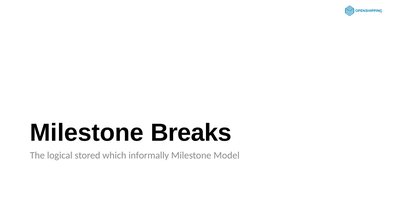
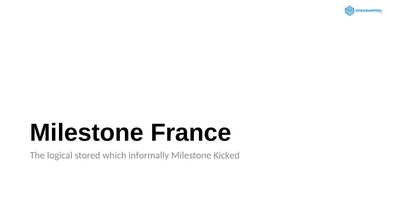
Breaks: Breaks -> France
Model: Model -> Kicked
